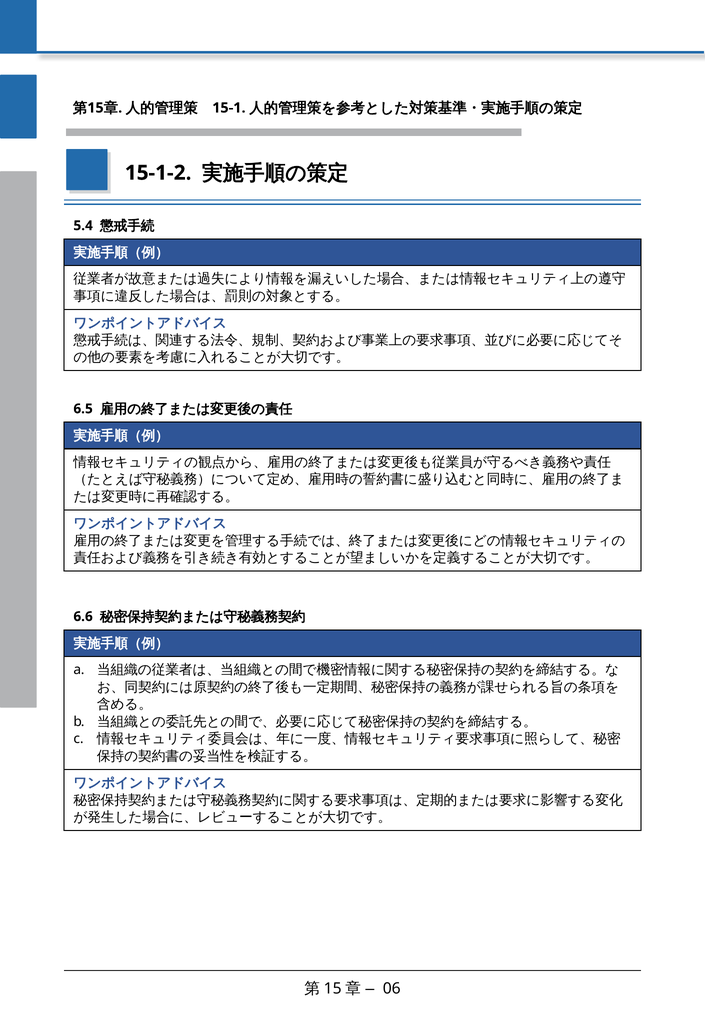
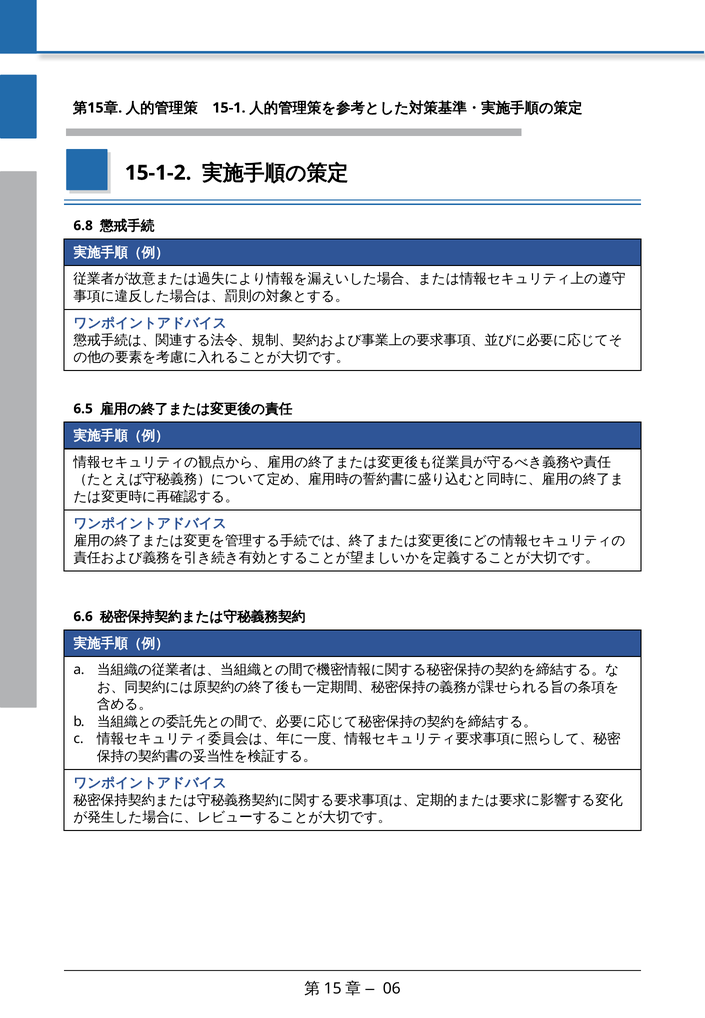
5.4: 5.4 -> 6.8
